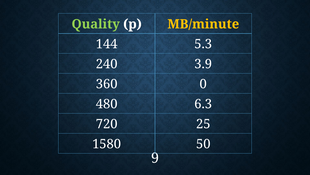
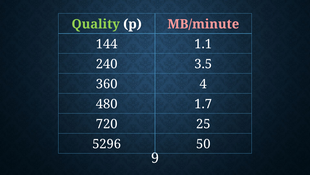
MB/minute colour: yellow -> pink
5.3: 5.3 -> 1.1
3.9: 3.9 -> 3.5
0: 0 -> 4
6.3: 6.3 -> 1.7
1580: 1580 -> 5296
